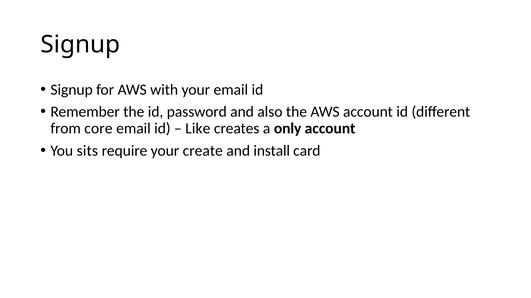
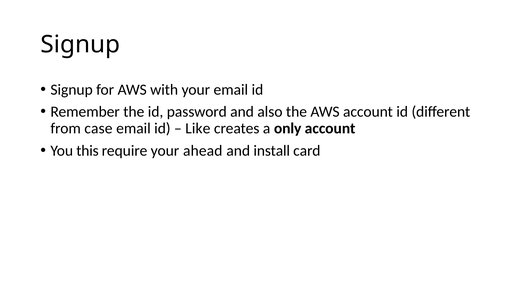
core: core -> case
sits: sits -> this
create: create -> ahead
